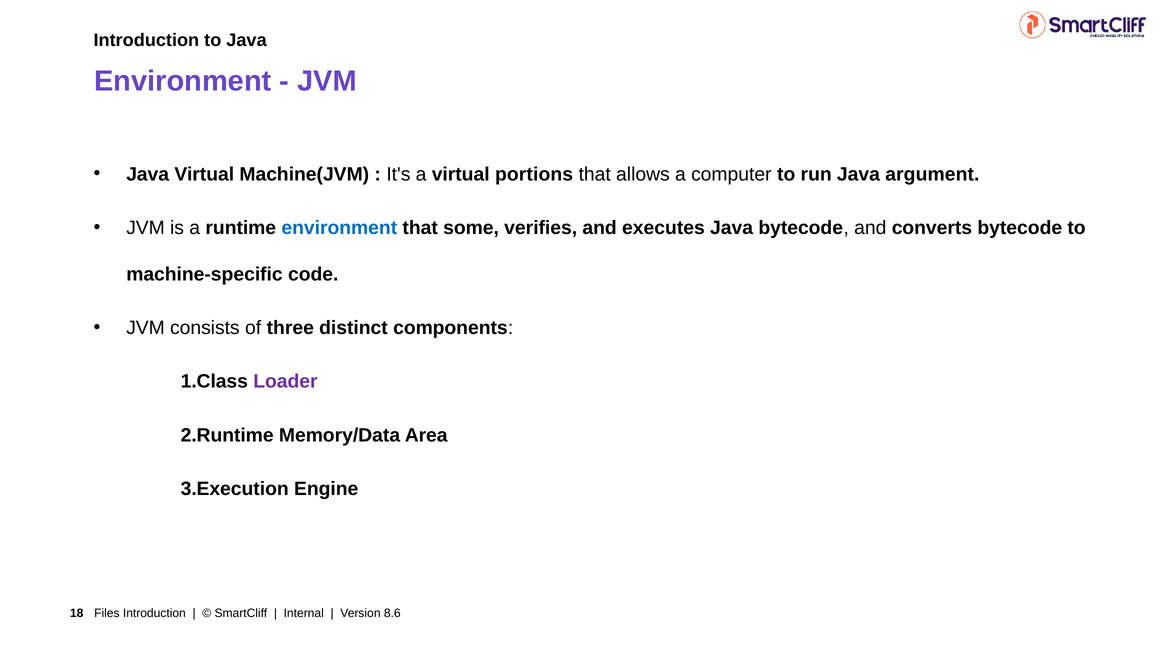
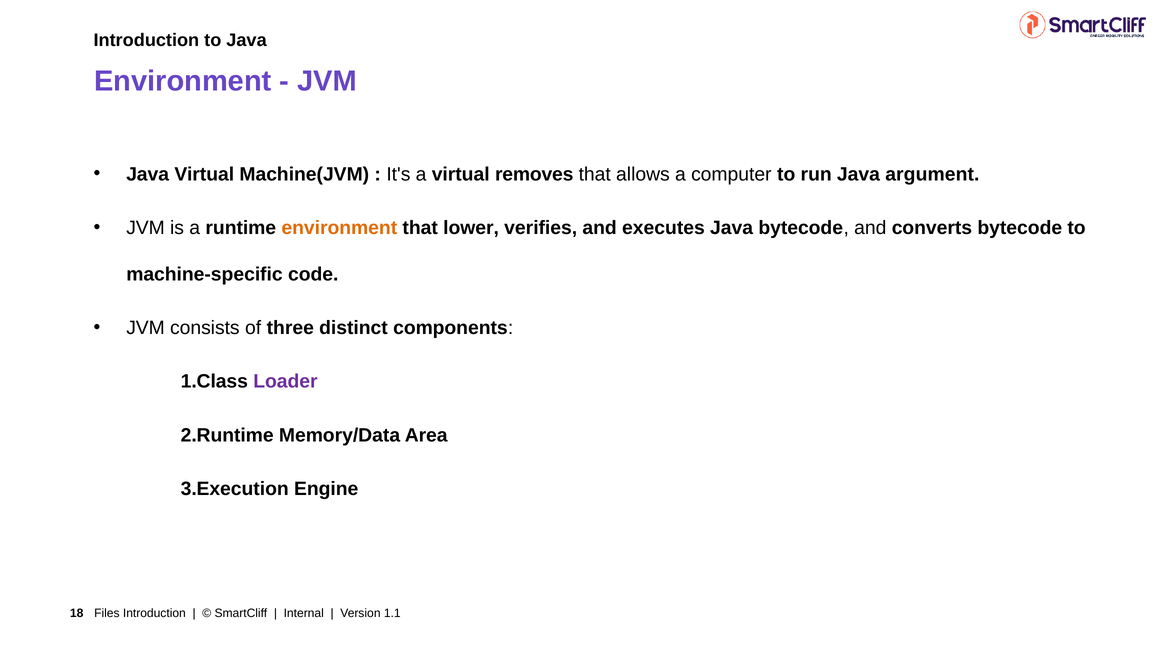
portions: portions -> removes
environment at (339, 228) colour: blue -> orange
some: some -> lower
8.6: 8.6 -> 1.1
